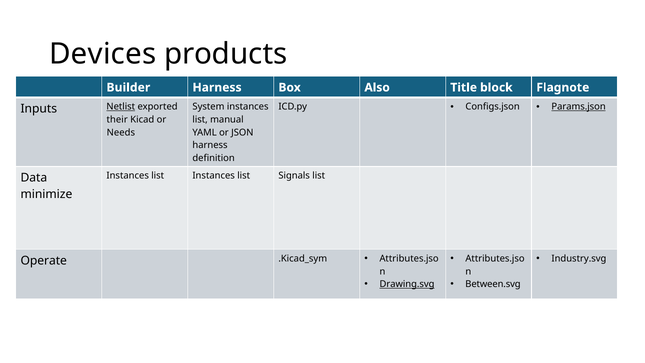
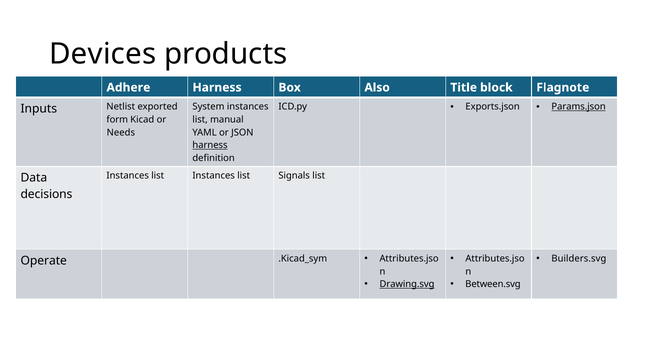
Builder: Builder -> Adhere
Configs.json: Configs.json -> Exports.json
Netlist underline: present -> none
their: their -> form
harness at (210, 145) underline: none -> present
minimize: minimize -> decisions
Industry.svg: Industry.svg -> Builders.svg
